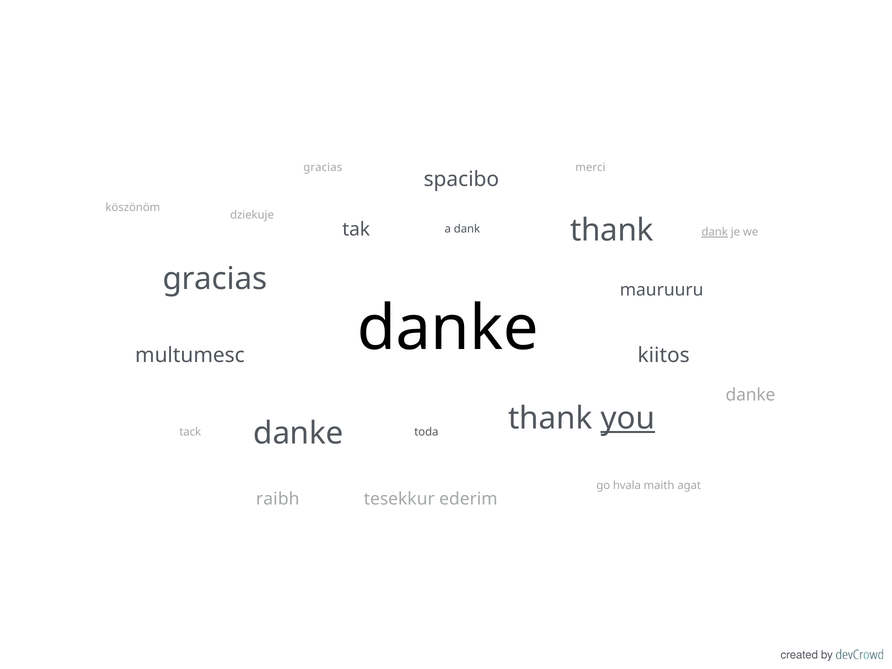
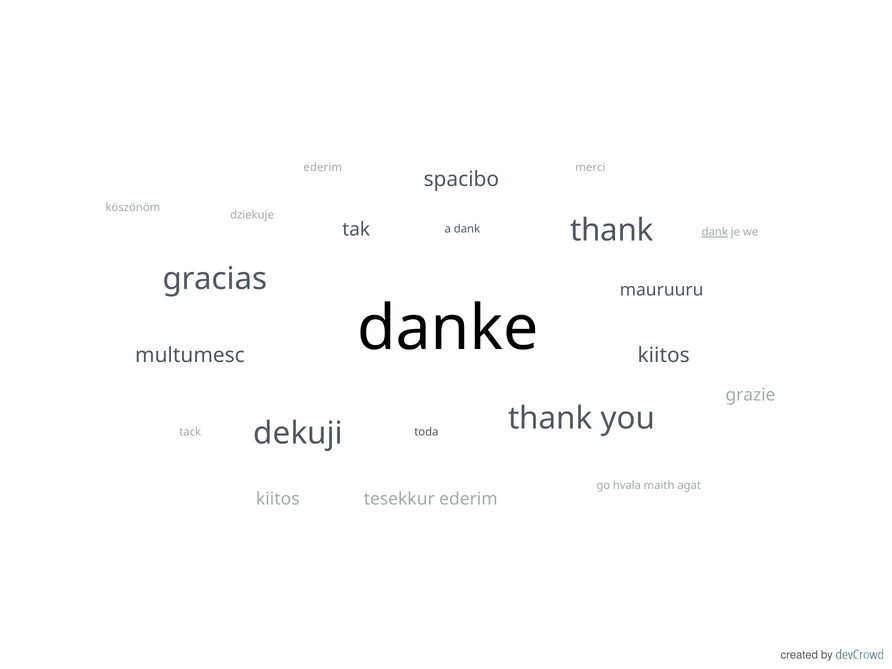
gracias at (323, 168): gracias -> ederim
danke at (751, 395): danke -> grazie
you underline: present -> none
danke at (298, 434): danke -> dekuji
raibh at (278, 499): raibh -> kiitos
